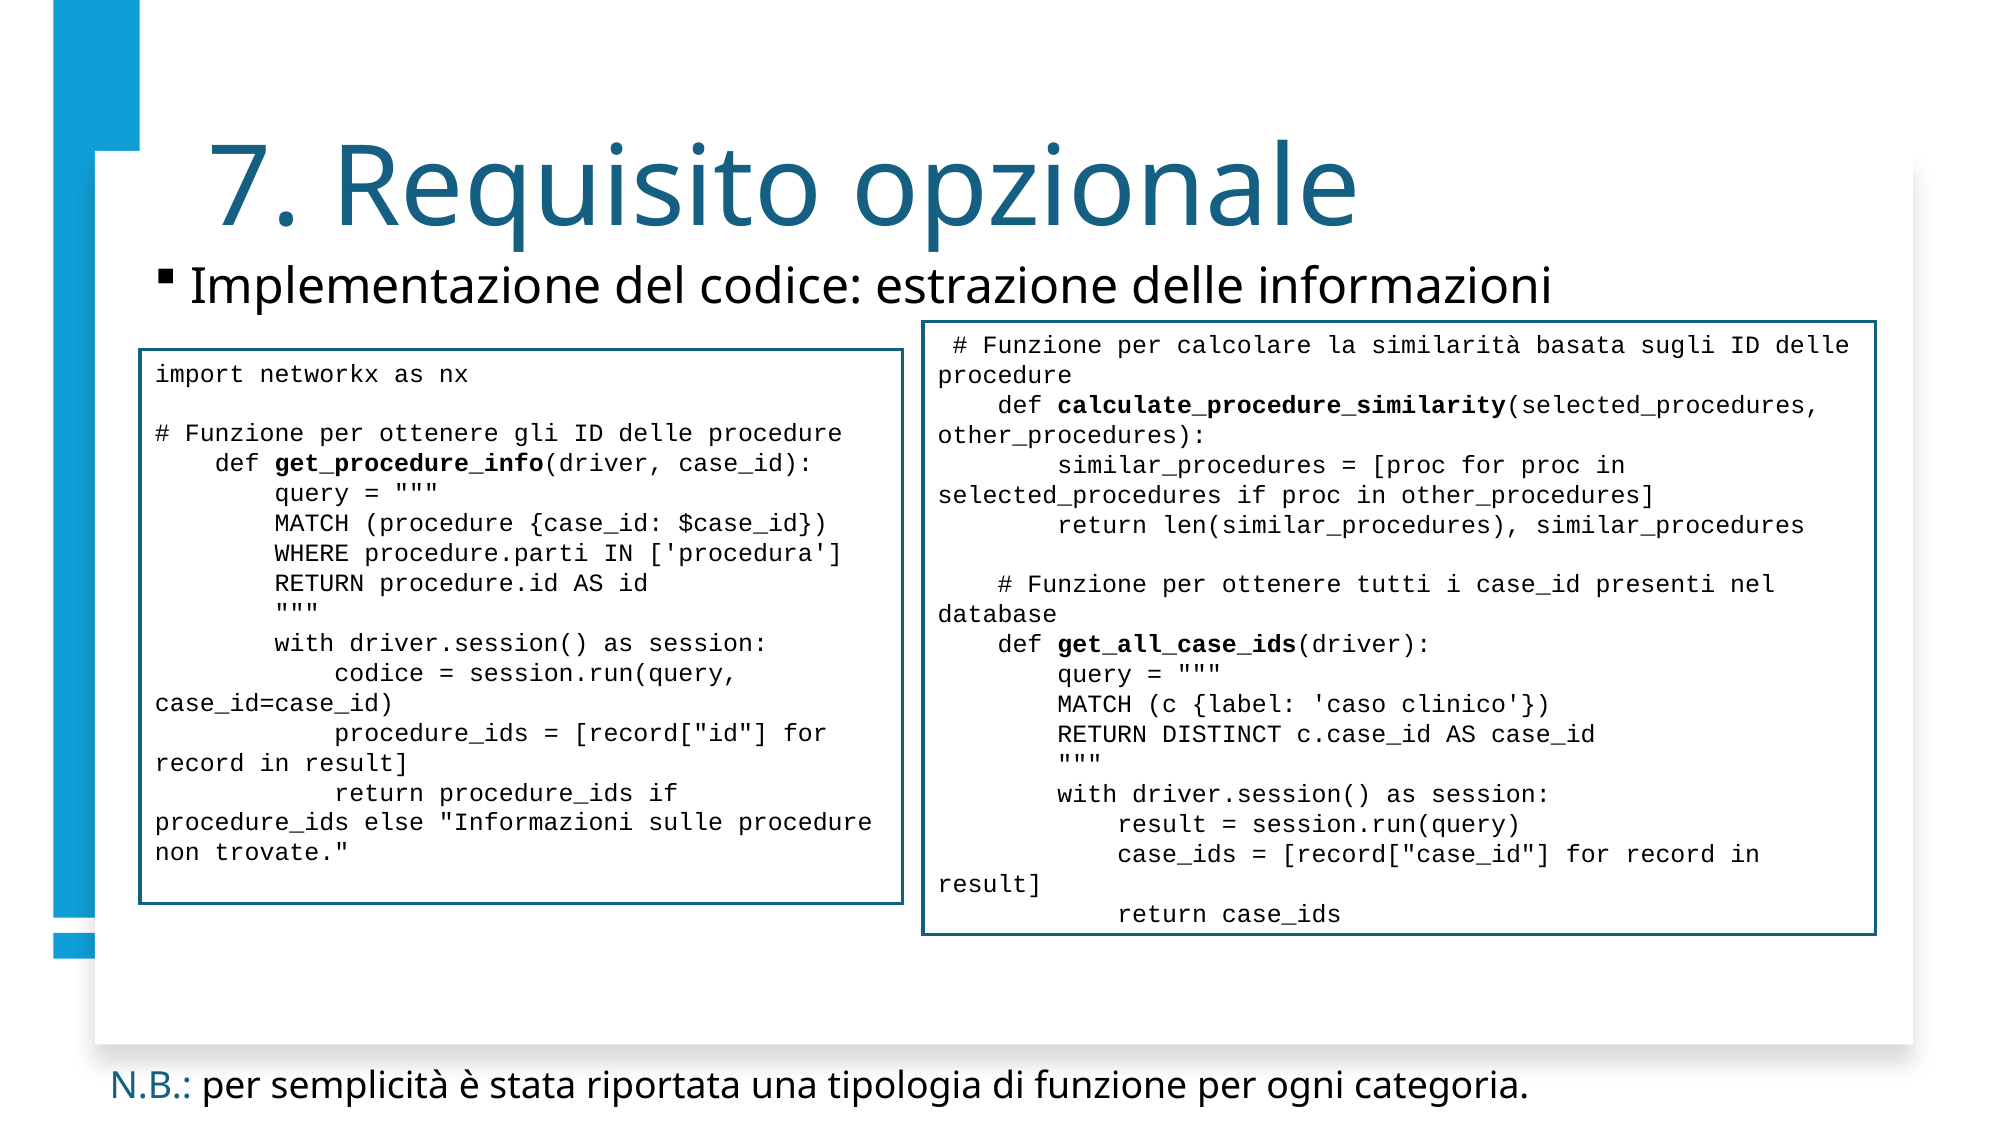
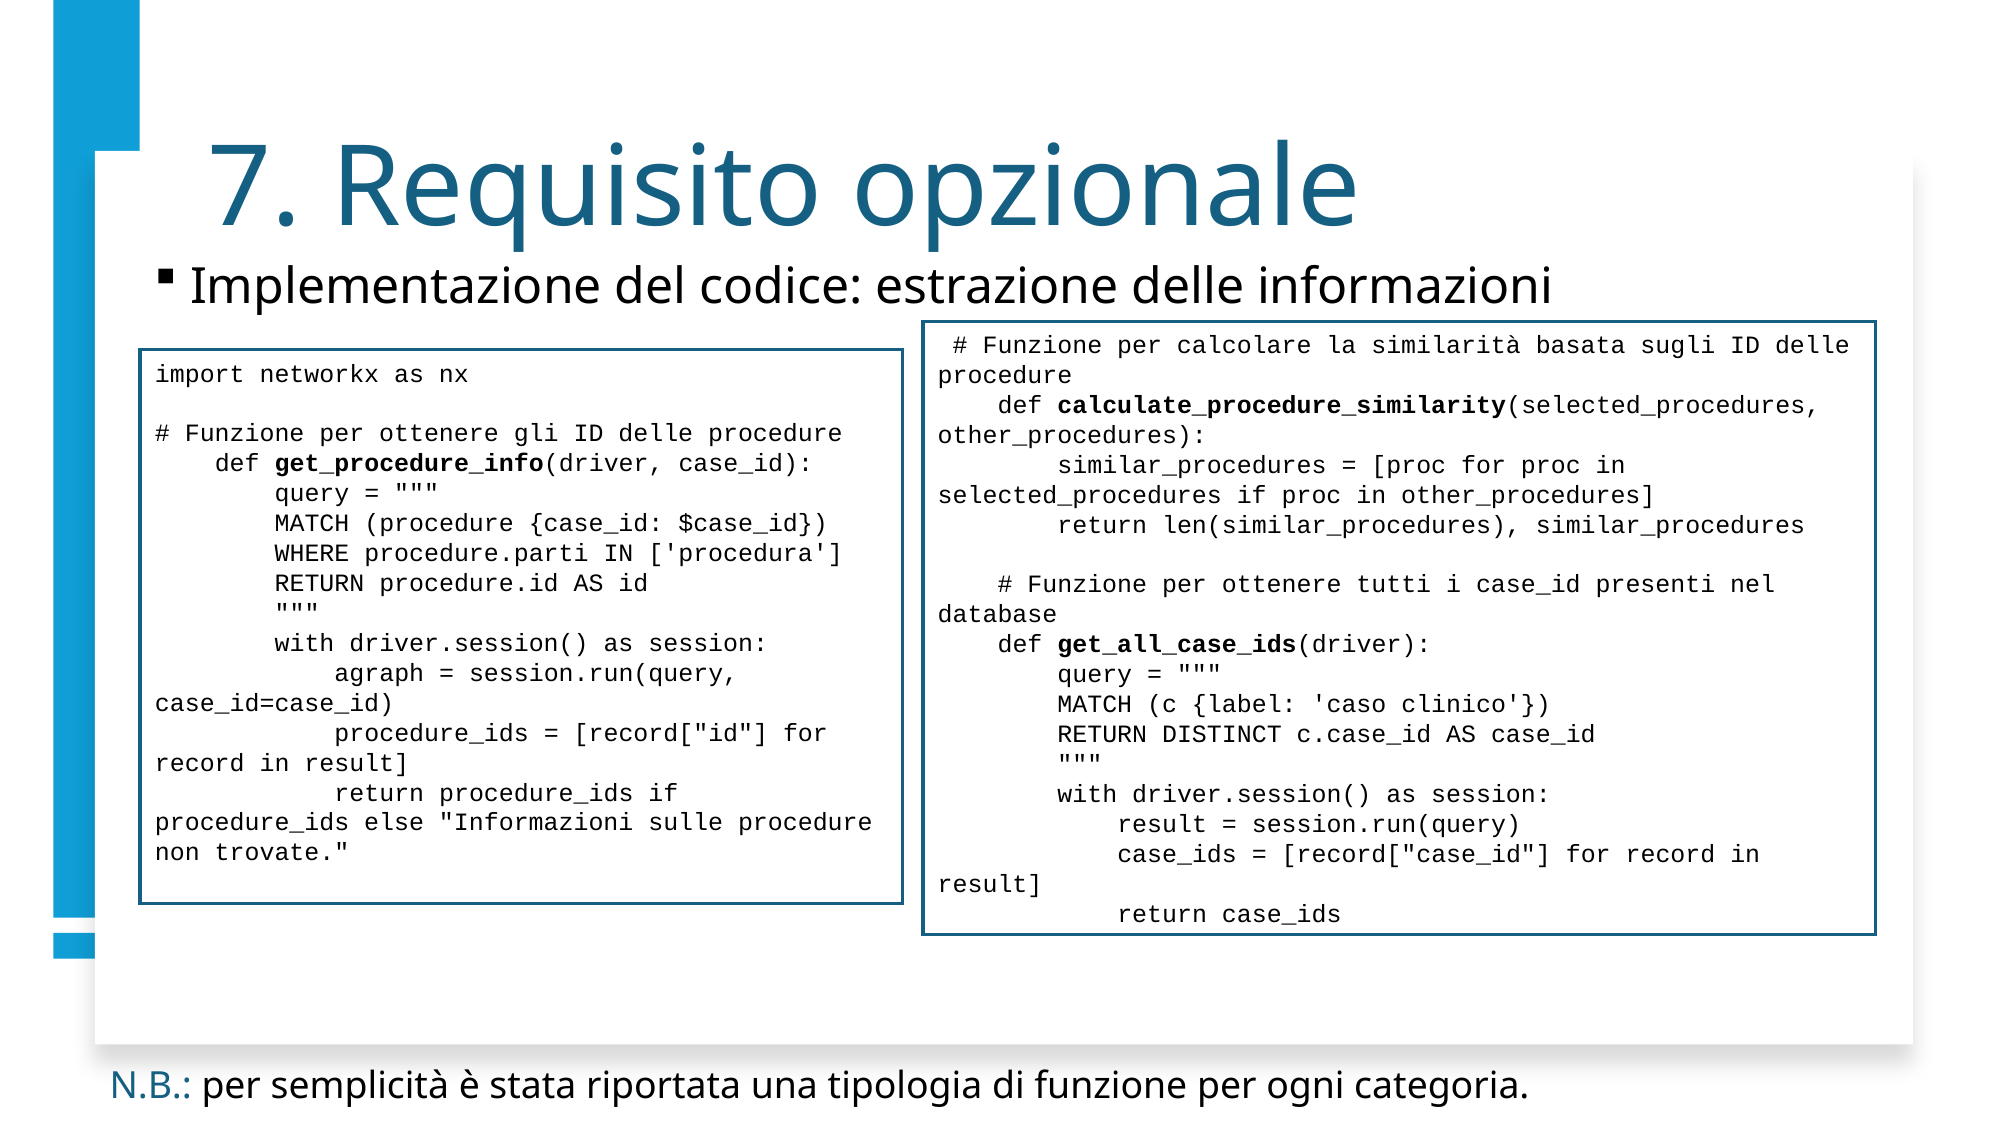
codice at (379, 673): codice -> agraph
